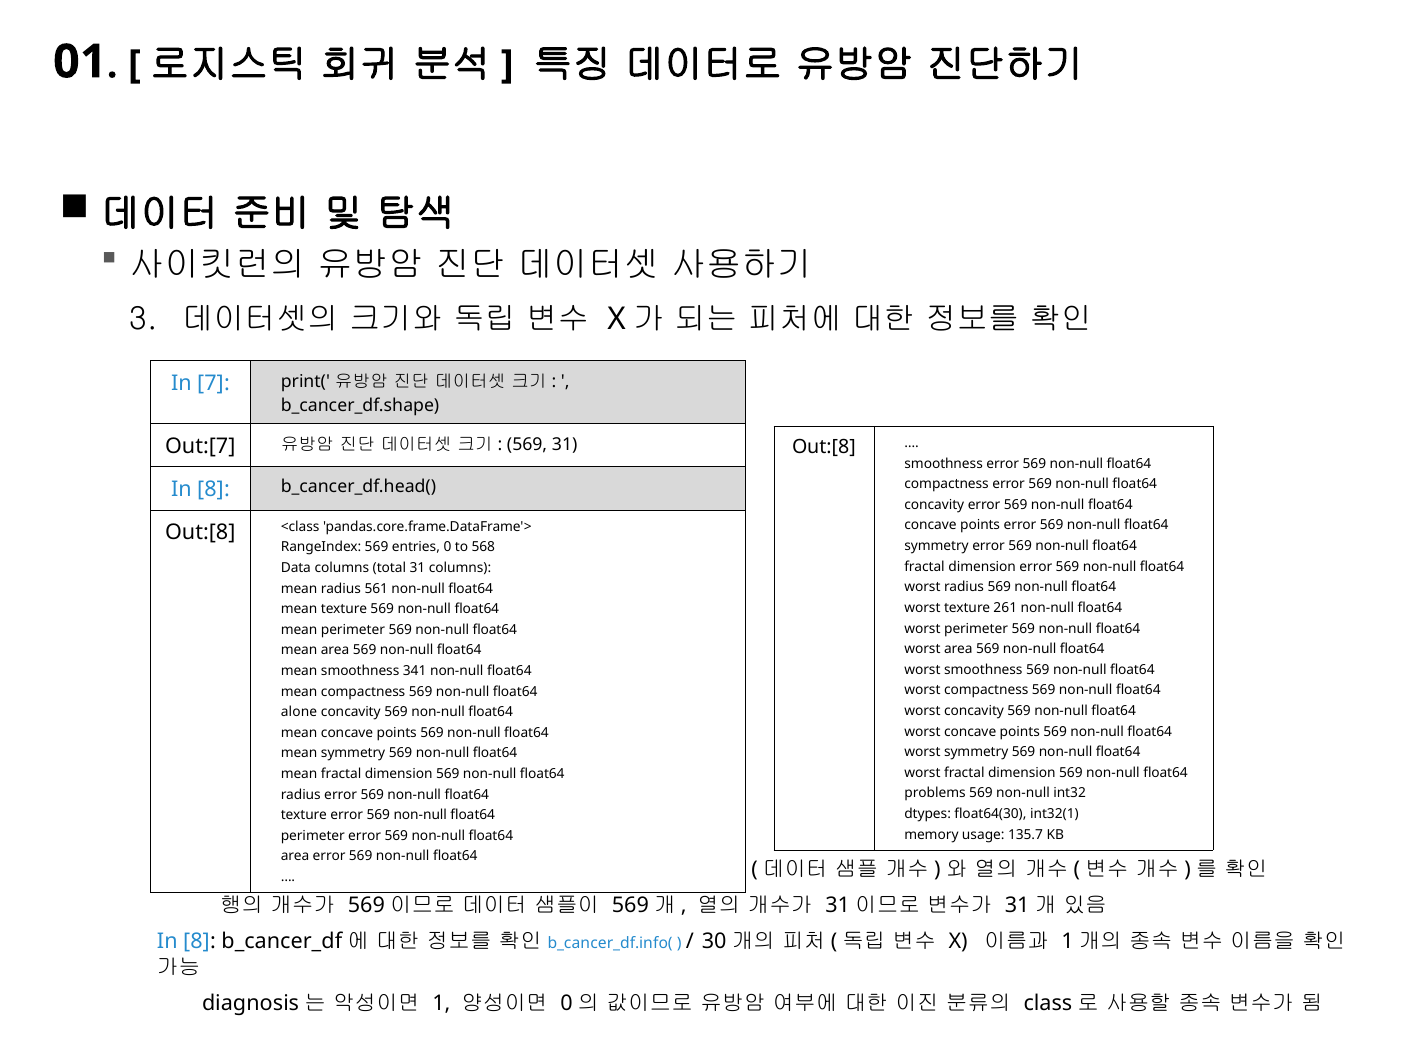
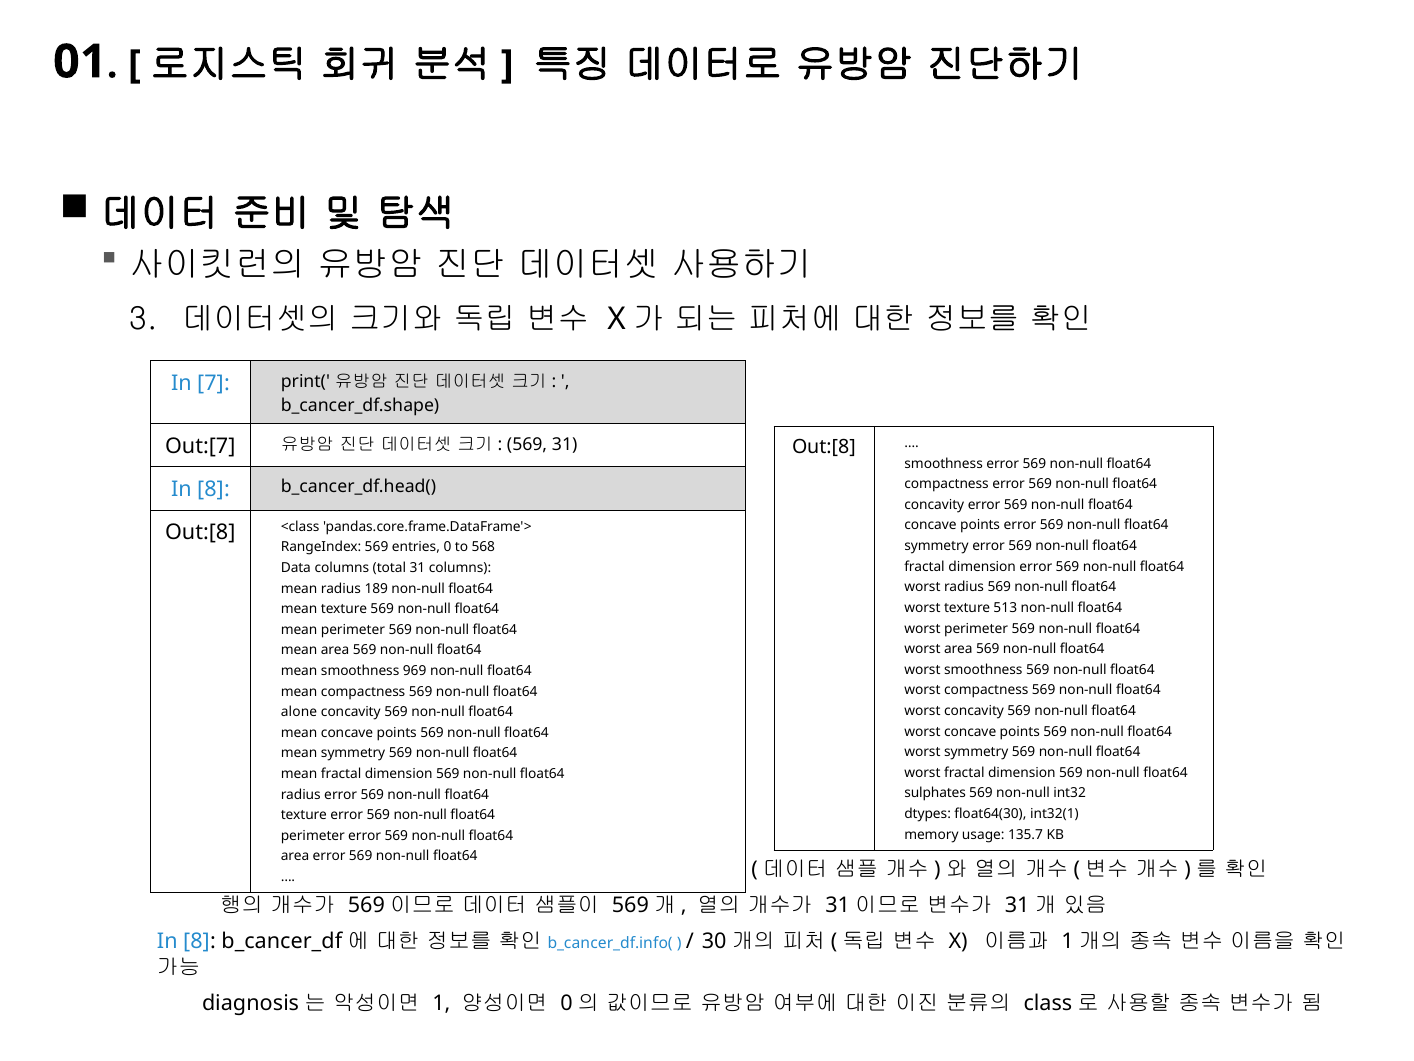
561: 561 -> 189
261: 261 -> 513
341: 341 -> 969
problems: problems -> sulphates
